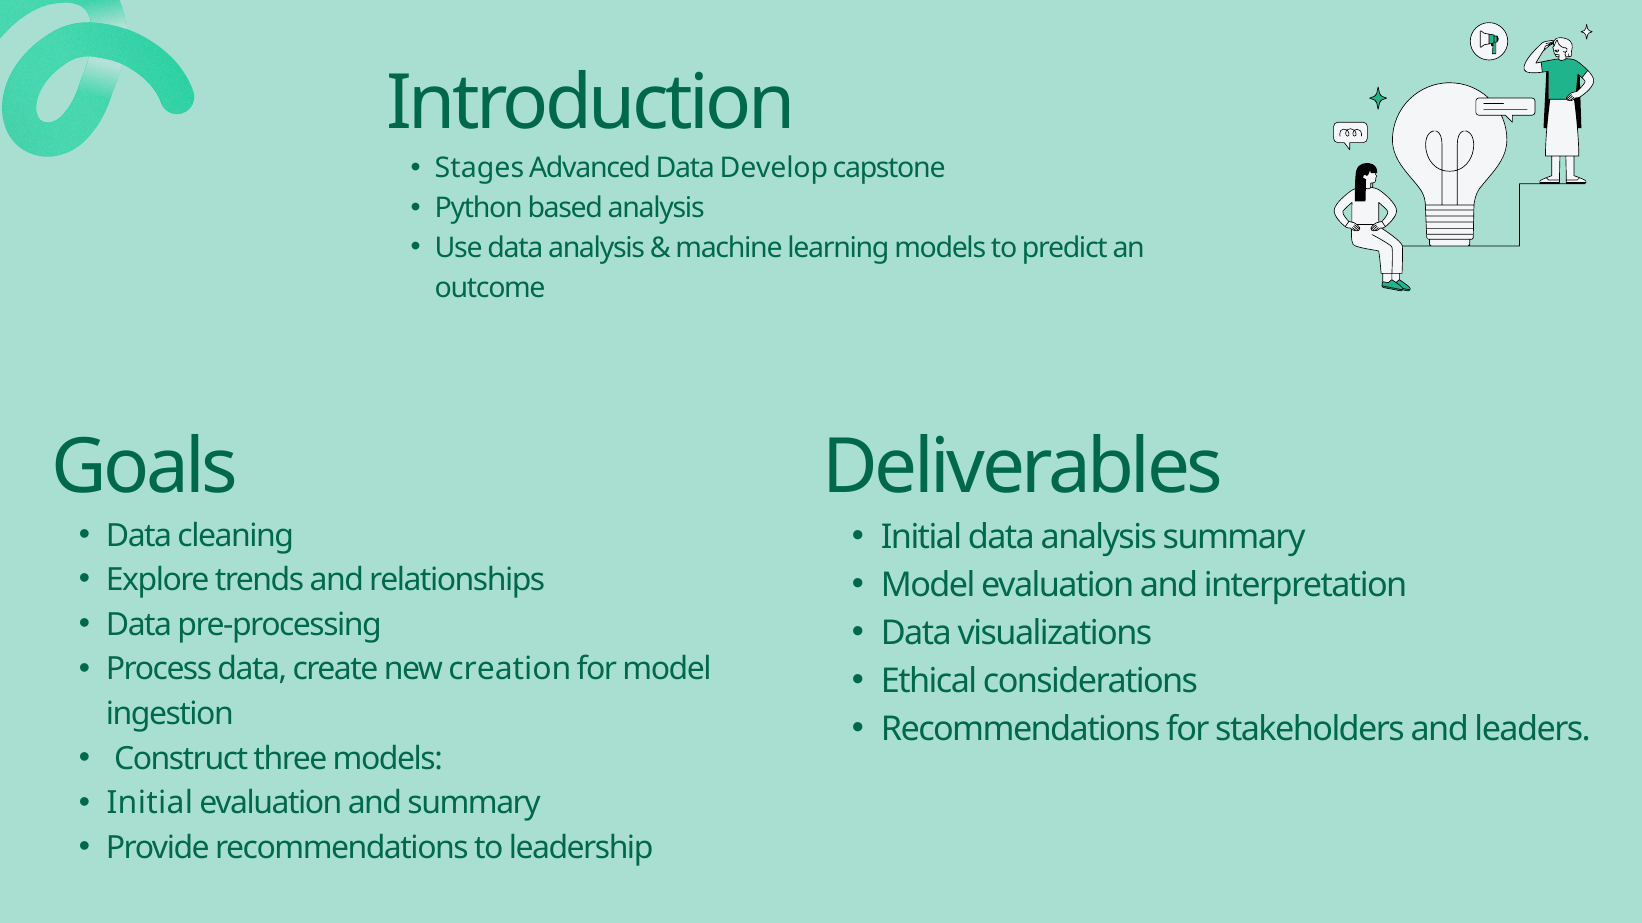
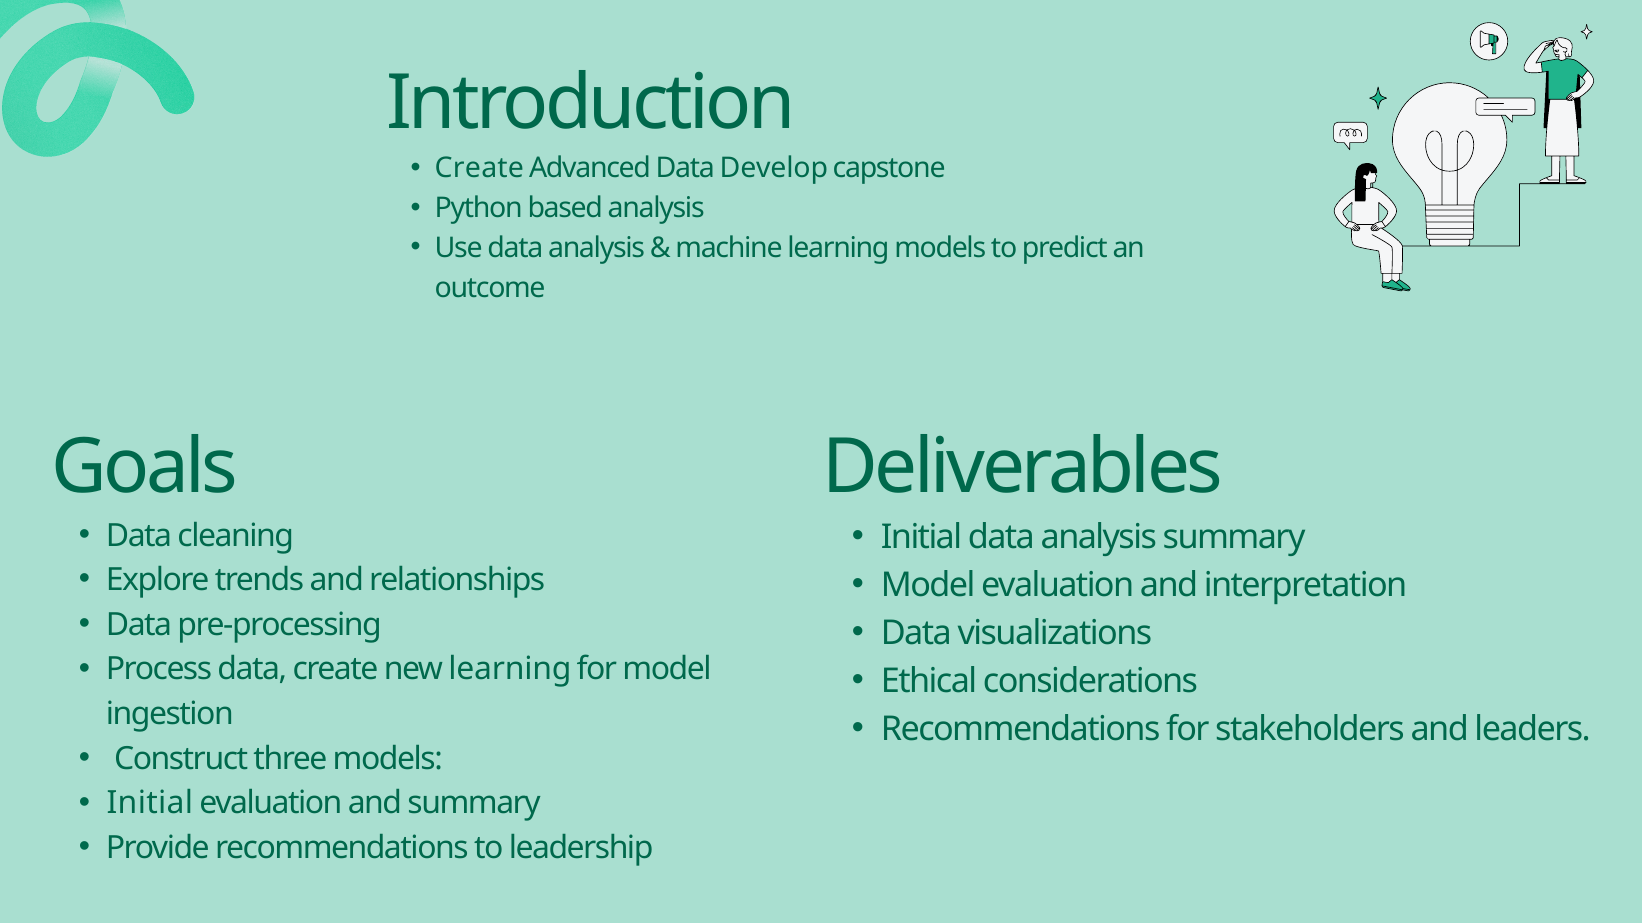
Stages at (479, 169): Stages -> Create
creation at (510, 670): creation -> learning
